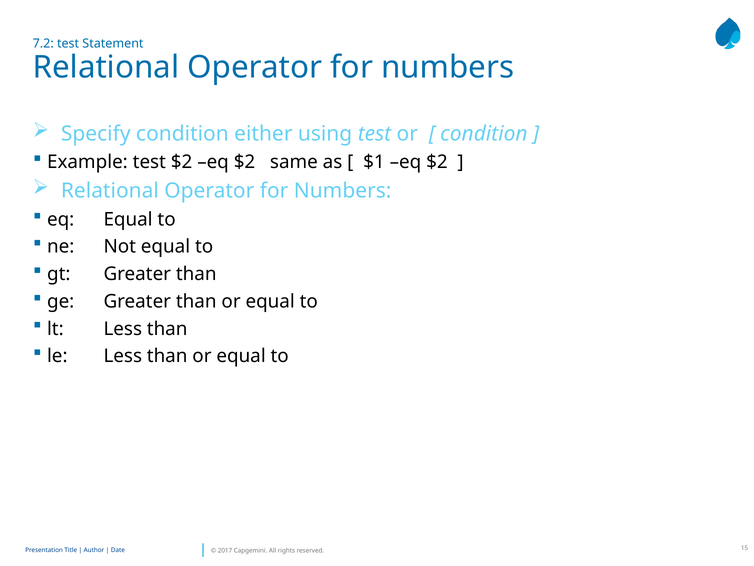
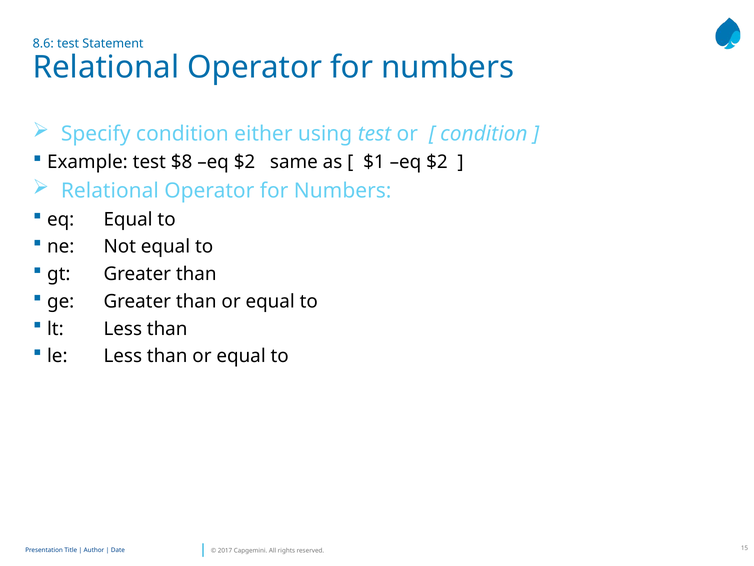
7.2: 7.2 -> 8.6
test $2: $2 -> $8
